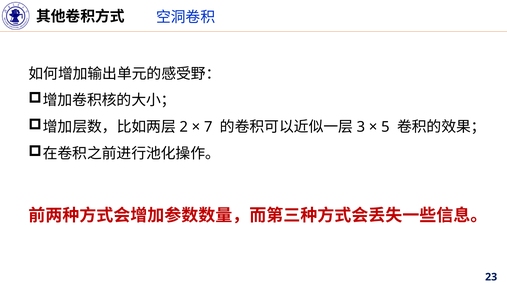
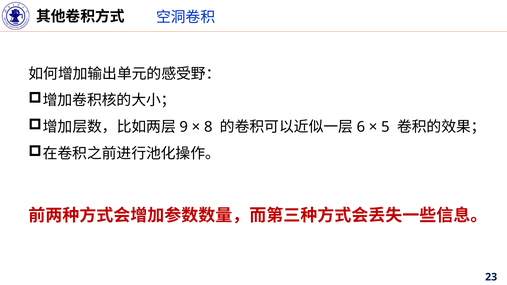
2: 2 -> 9
7: 7 -> 8
3: 3 -> 6
